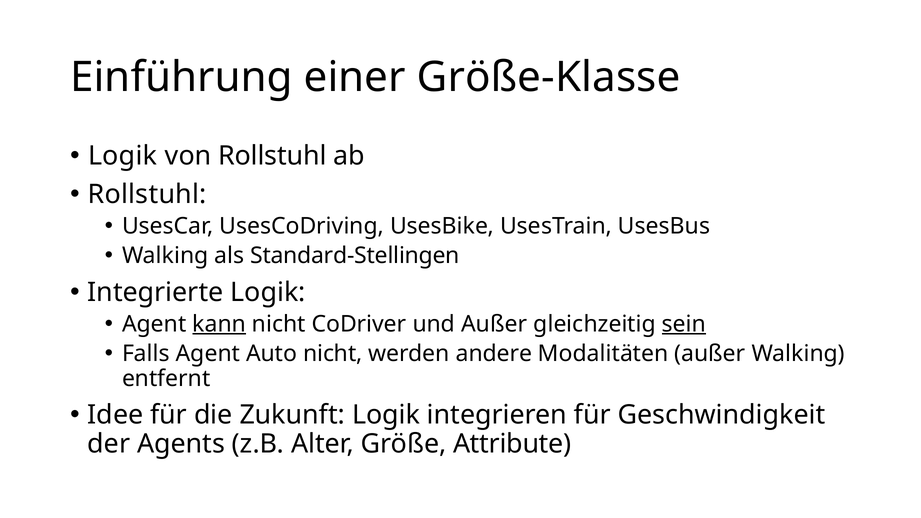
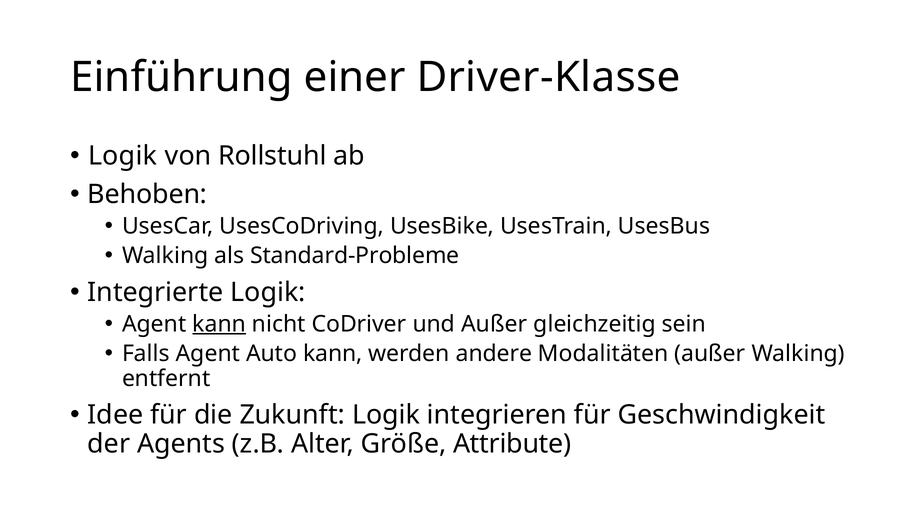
Größe-Klasse: Größe-Klasse -> Driver-Klasse
Rollstuhl at (147, 194): Rollstuhl -> Behoben
Standard-Stellingen: Standard-Stellingen -> Standard-Probleme
sein underline: present -> none
Auto nicht: nicht -> kann
